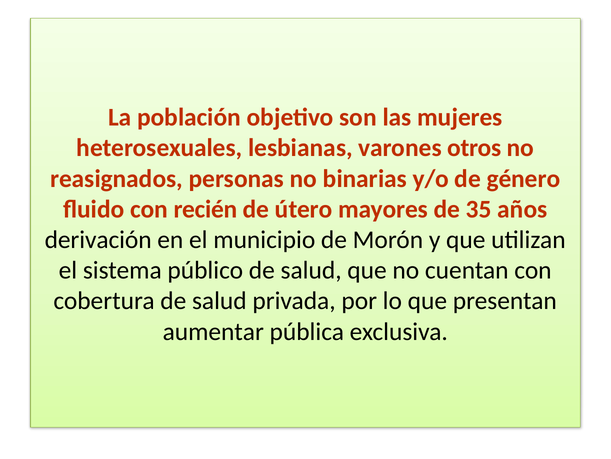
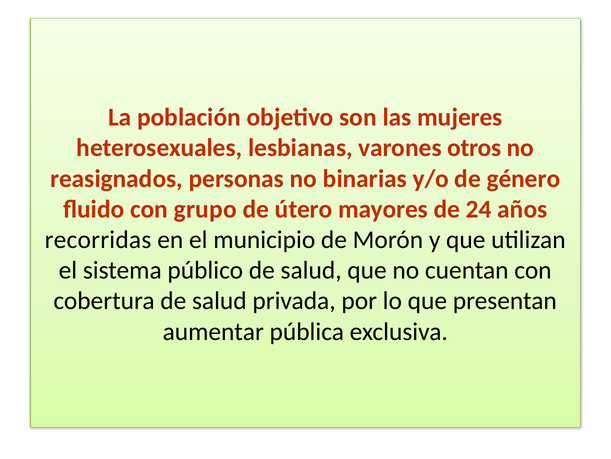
recién: recién -> grupo
35: 35 -> 24
derivación: derivación -> recorridas
